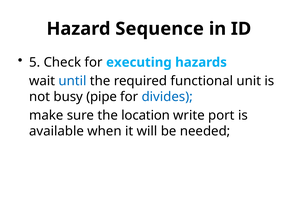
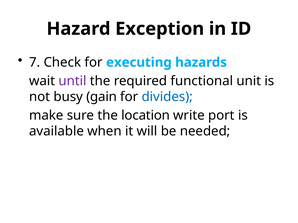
Sequence: Sequence -> Exception
5: 5 -> 7
until colour: blue -> purple
pipe: pipe -> gain
